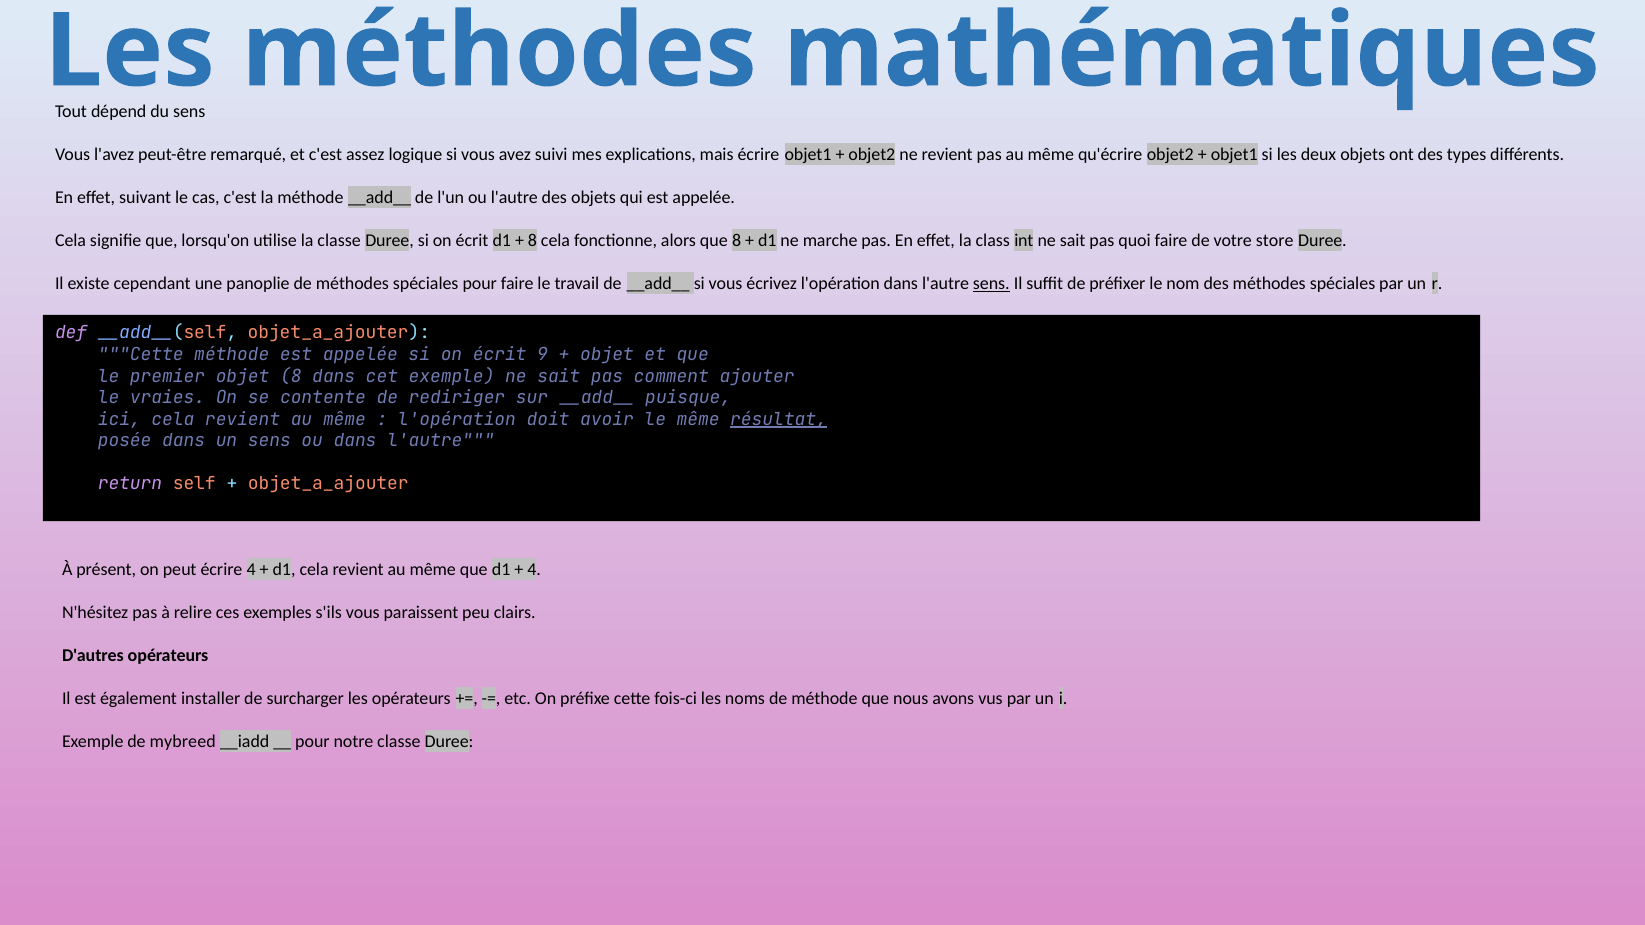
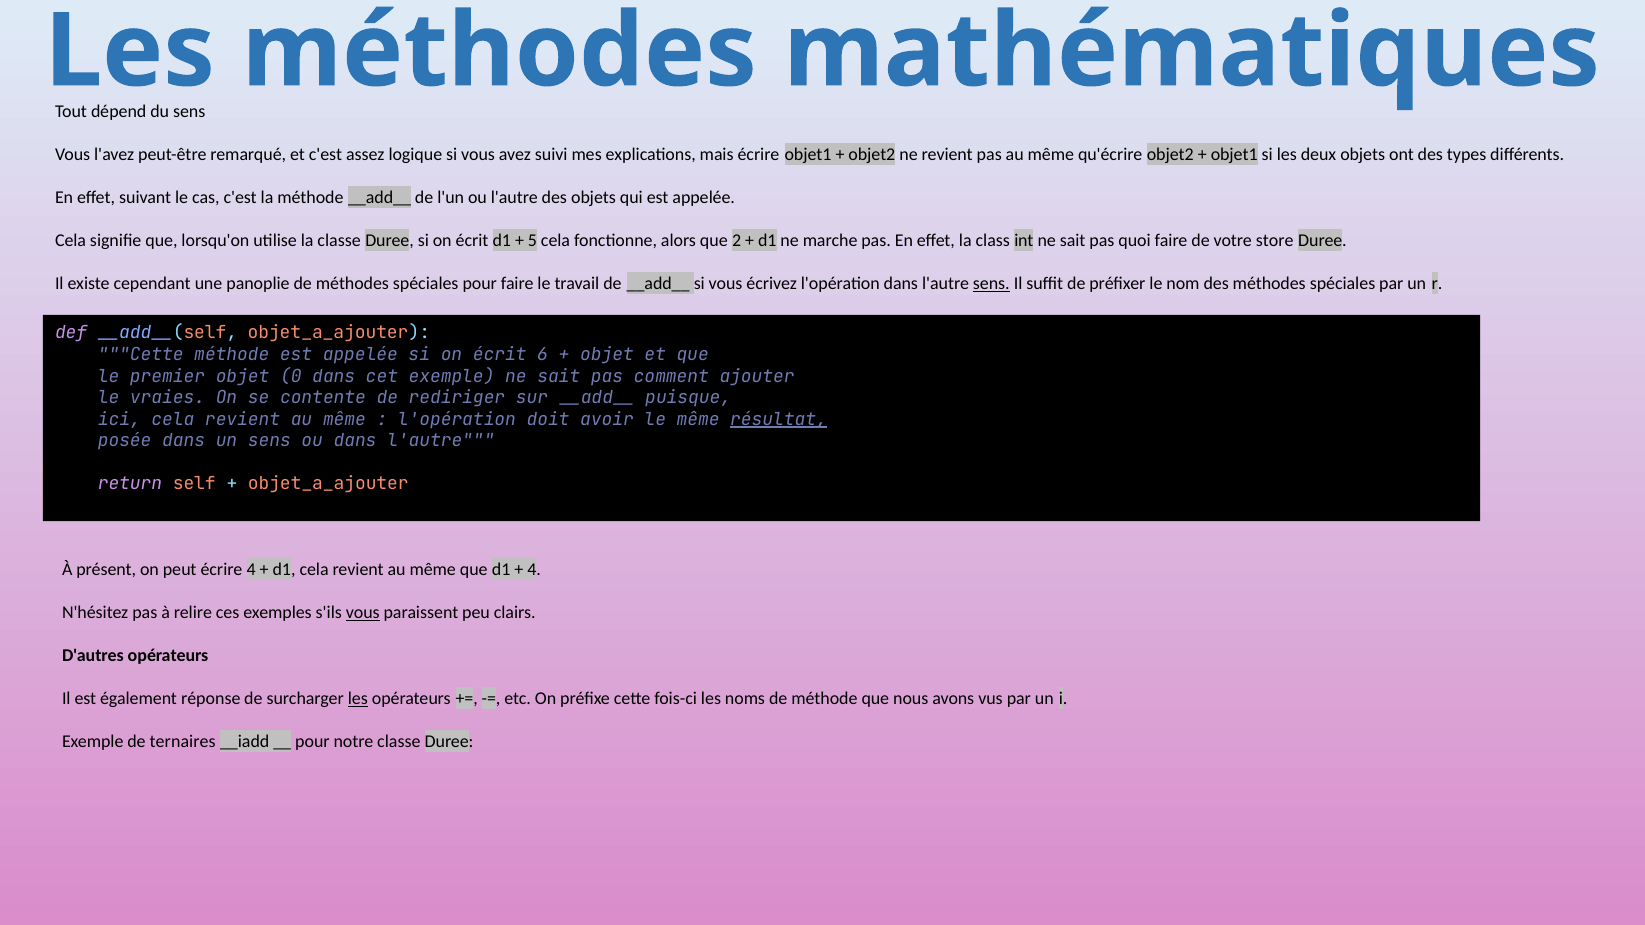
8 at (532, 241): 8 -> 5
que 8: 8 -> 2
9: 9 -> 6
objet 8: 8 -> 0
vous at (363, 613) underline: none -> present
installer: installer -> réponse
les at (358, 699) underline: none -> present
mybreed: mybreed -> ternaires
